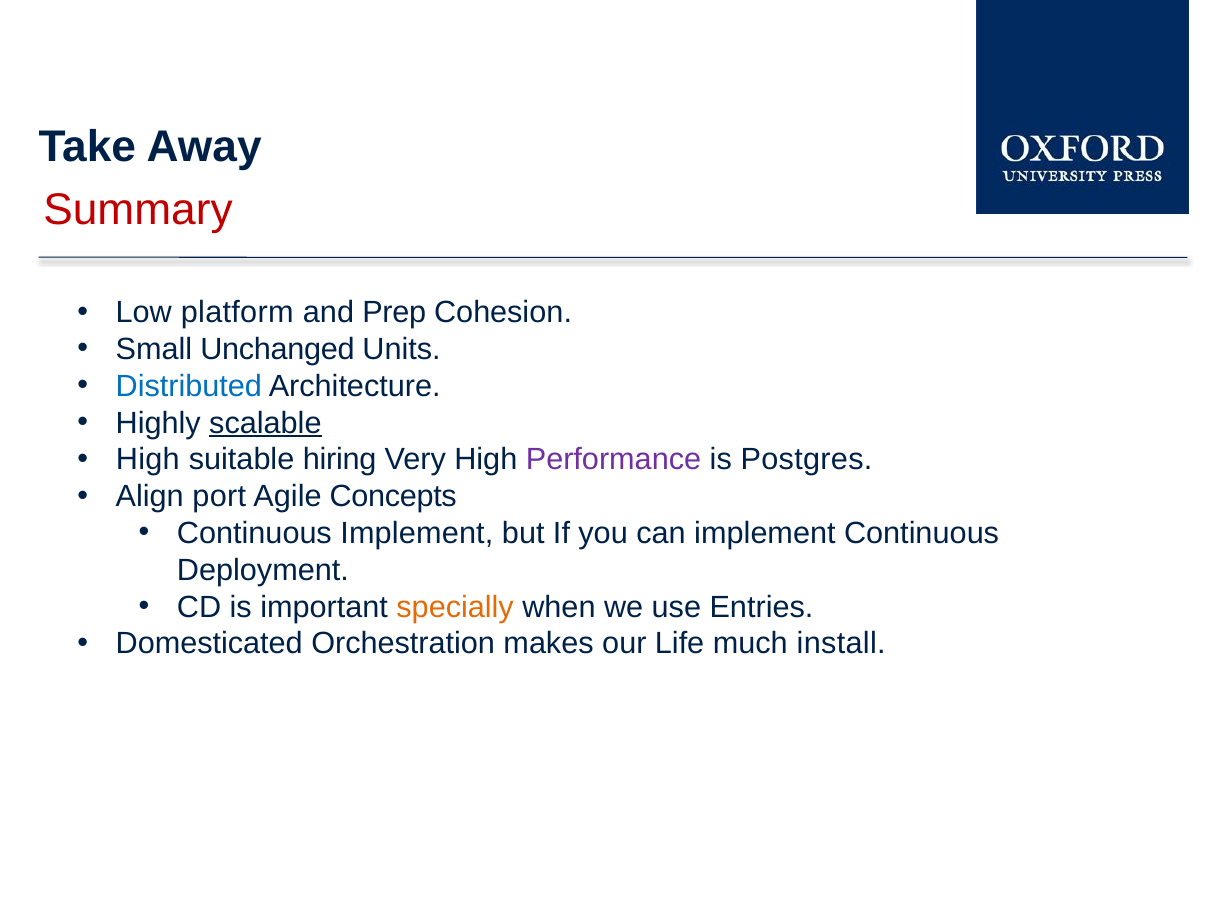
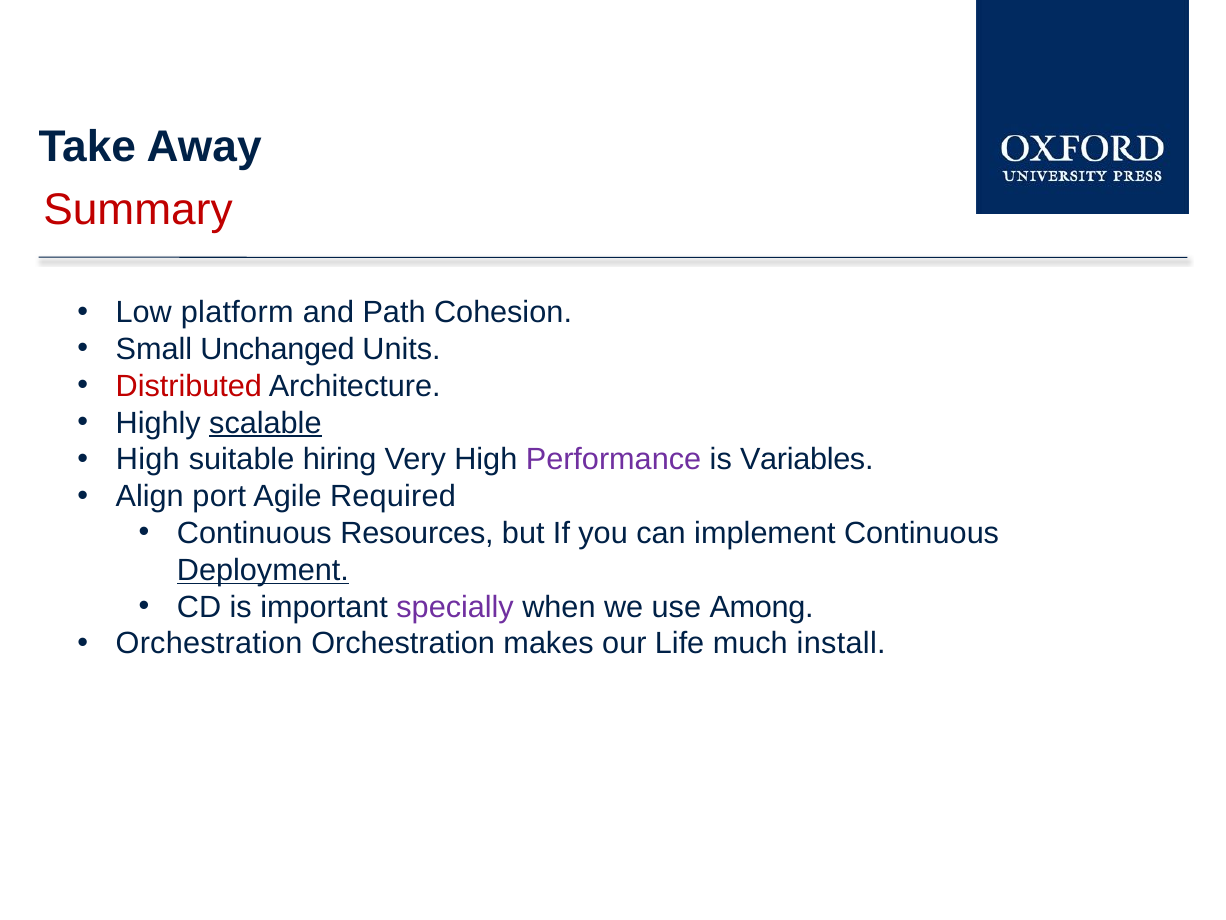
Prep: Prep -> Path
Distributed colour: blue -> red
Postgres: Postgres -> Variables
Concepts: Concepts -> Required
Continuous Implement: Implement -> Resources
Deployment underline: none -> present
specially colour: orange -> purple
Entries: Entries -> Among
Domesticated at (209, 644): Domesticated -> Orchestration
